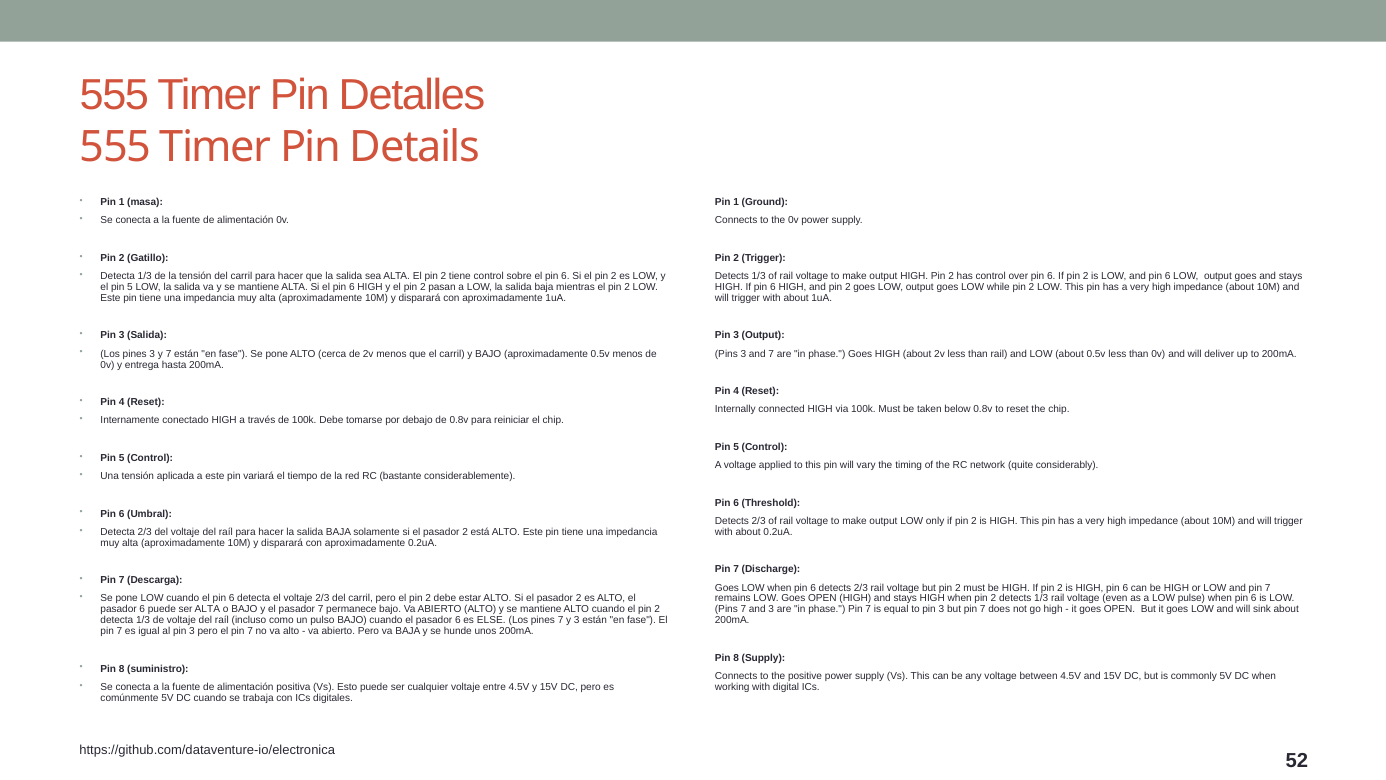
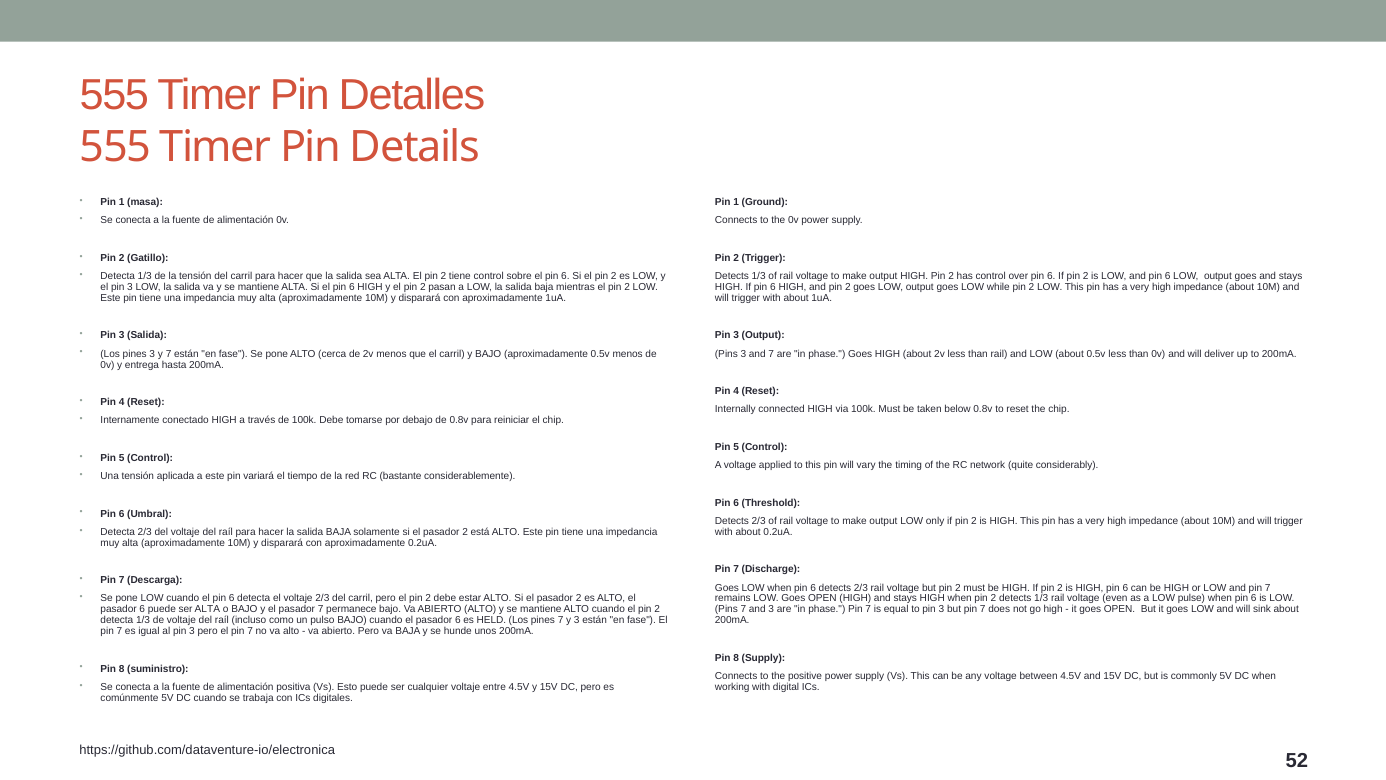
el pin 5: 5 -> 3
ELSE: ELSE -> HELD
